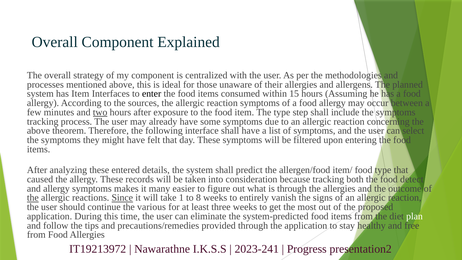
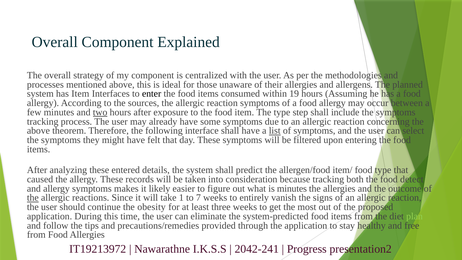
15: 15 -> 19
list underline: none -> present
many: many -> likely
is through: through -> minutes
Since underline: present -> none
8: 8 -> 7
various: various -> obesity
plan colour: white -> light green
2023-241: 2023-241 -> 2042-241
